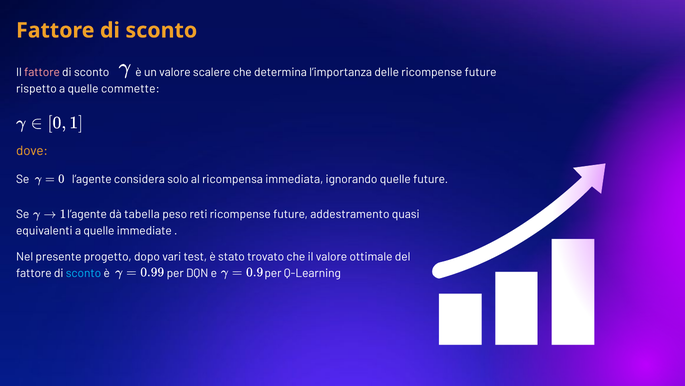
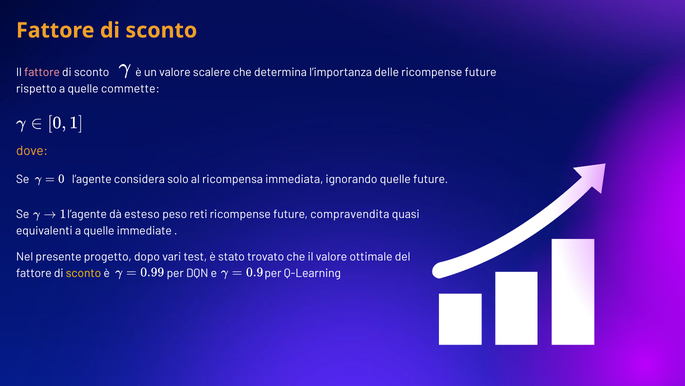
tabella: tabella -> esteso
addestramento: addestramento -> compravendita
sconto at (83, 273) colour: light blue -> yellow
